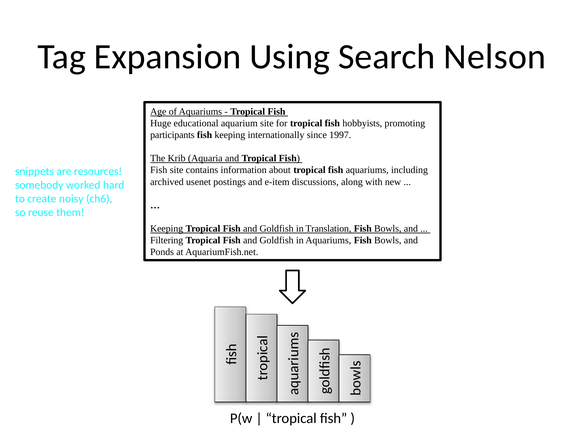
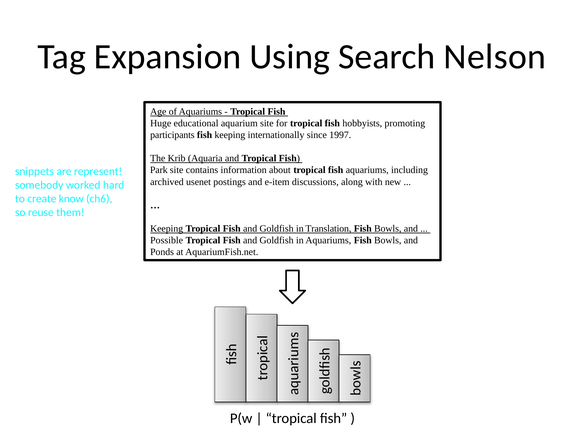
Fish at (159, 170): Fish -> Park
resources: resources -> represent
noisy: noisy -> know
Filtering: Filtering -> Possible
